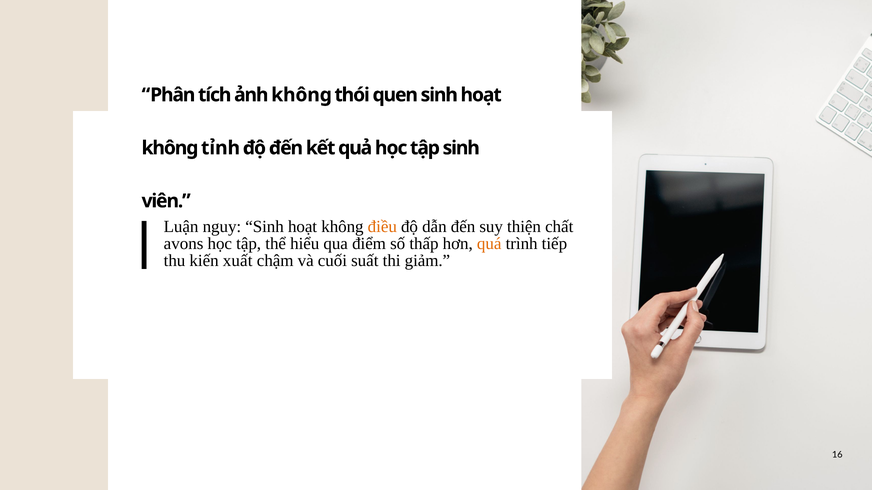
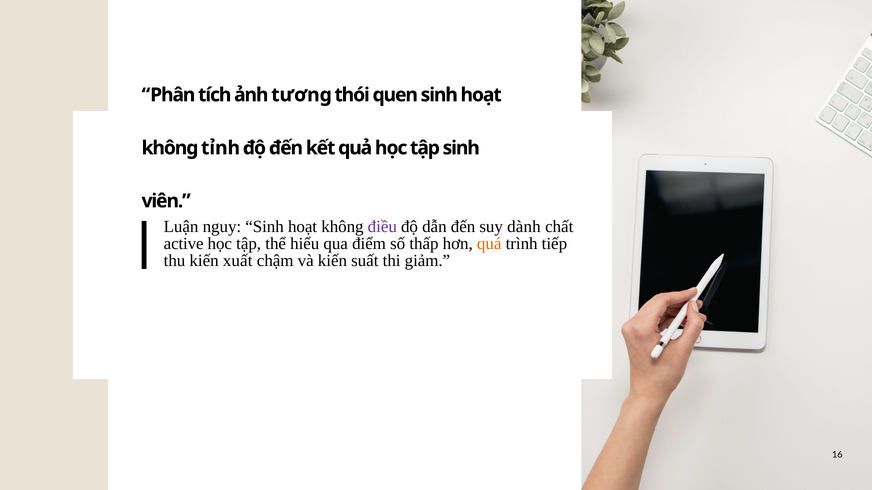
ảnh không: không -> tương
điều colour: orange -> purple
thiện: thiện -> dành
avons: avons -> active
và cuối: cuối -> kiến
